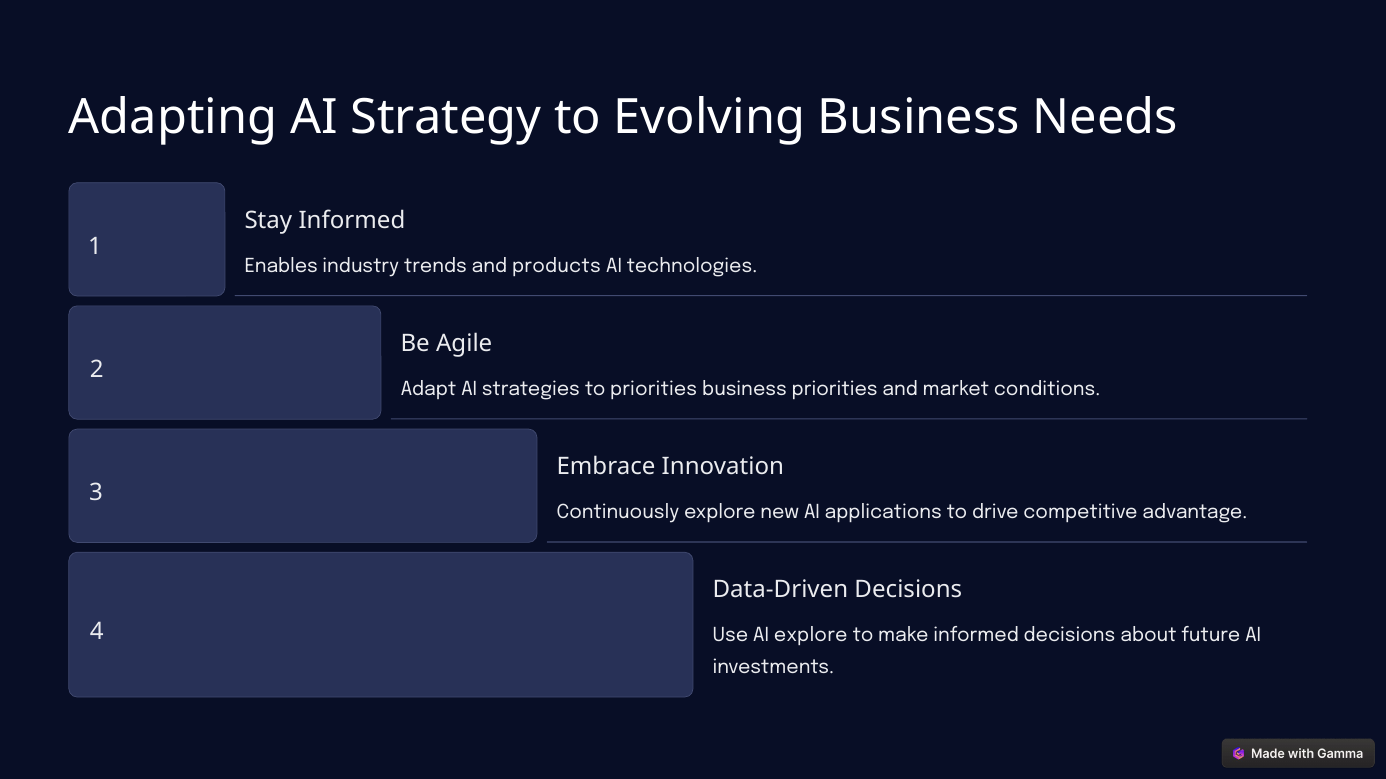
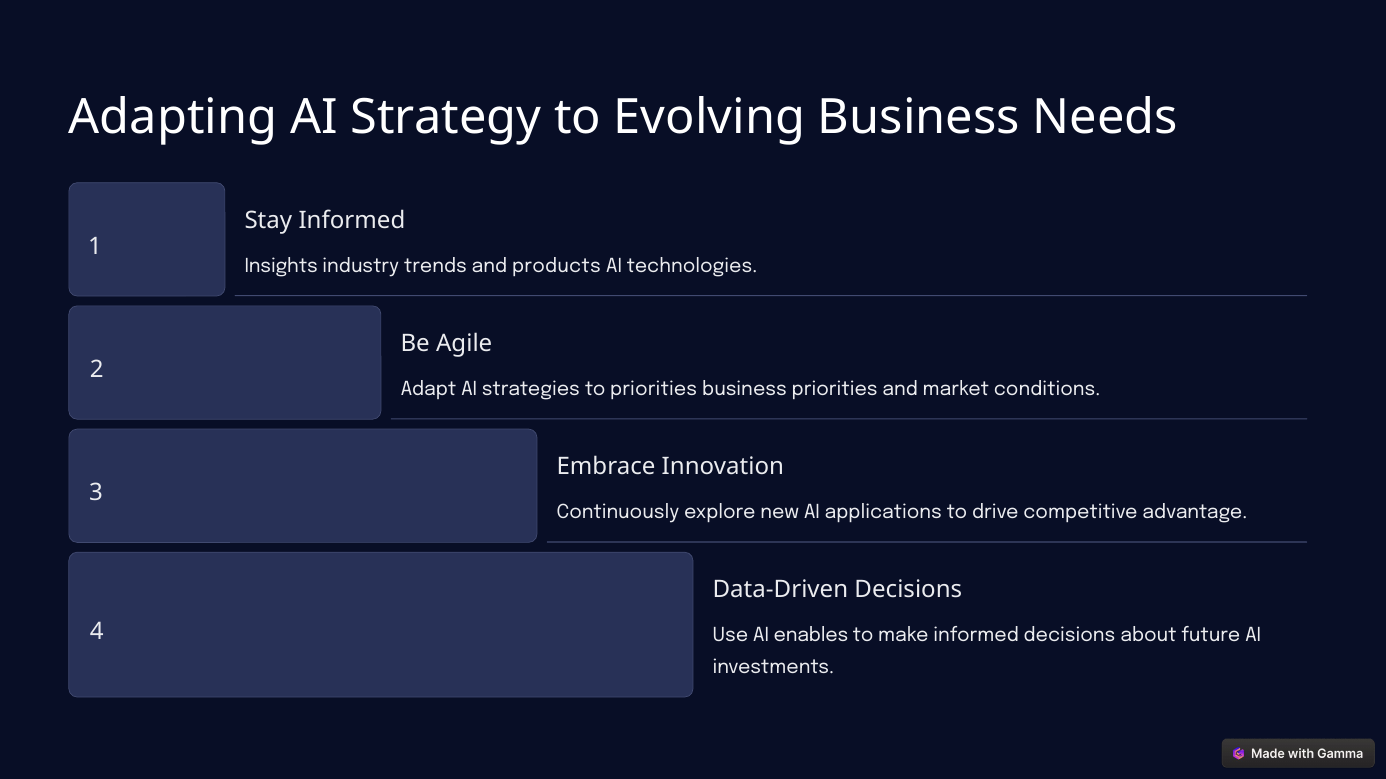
Enables: Enables -> Insights
AI explore: explore -> enables
